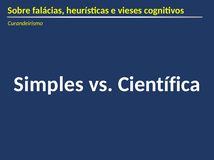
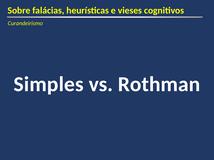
Científica: Científica -> Rothman
